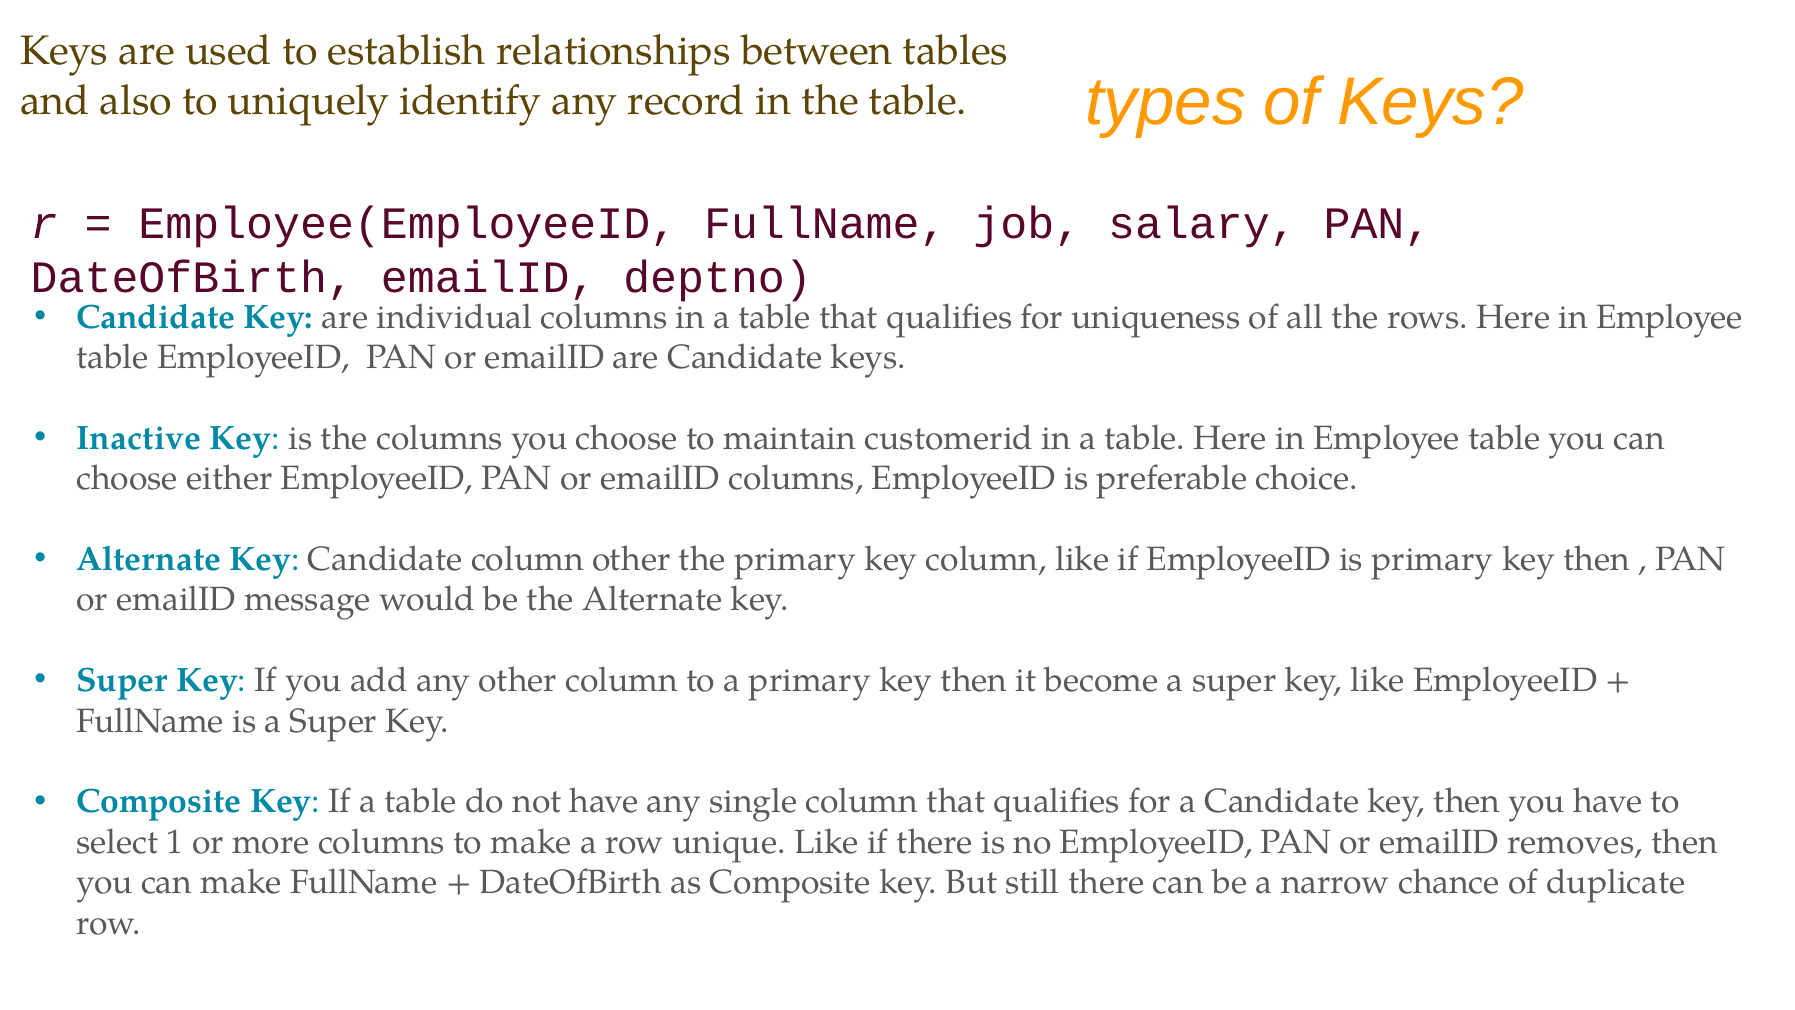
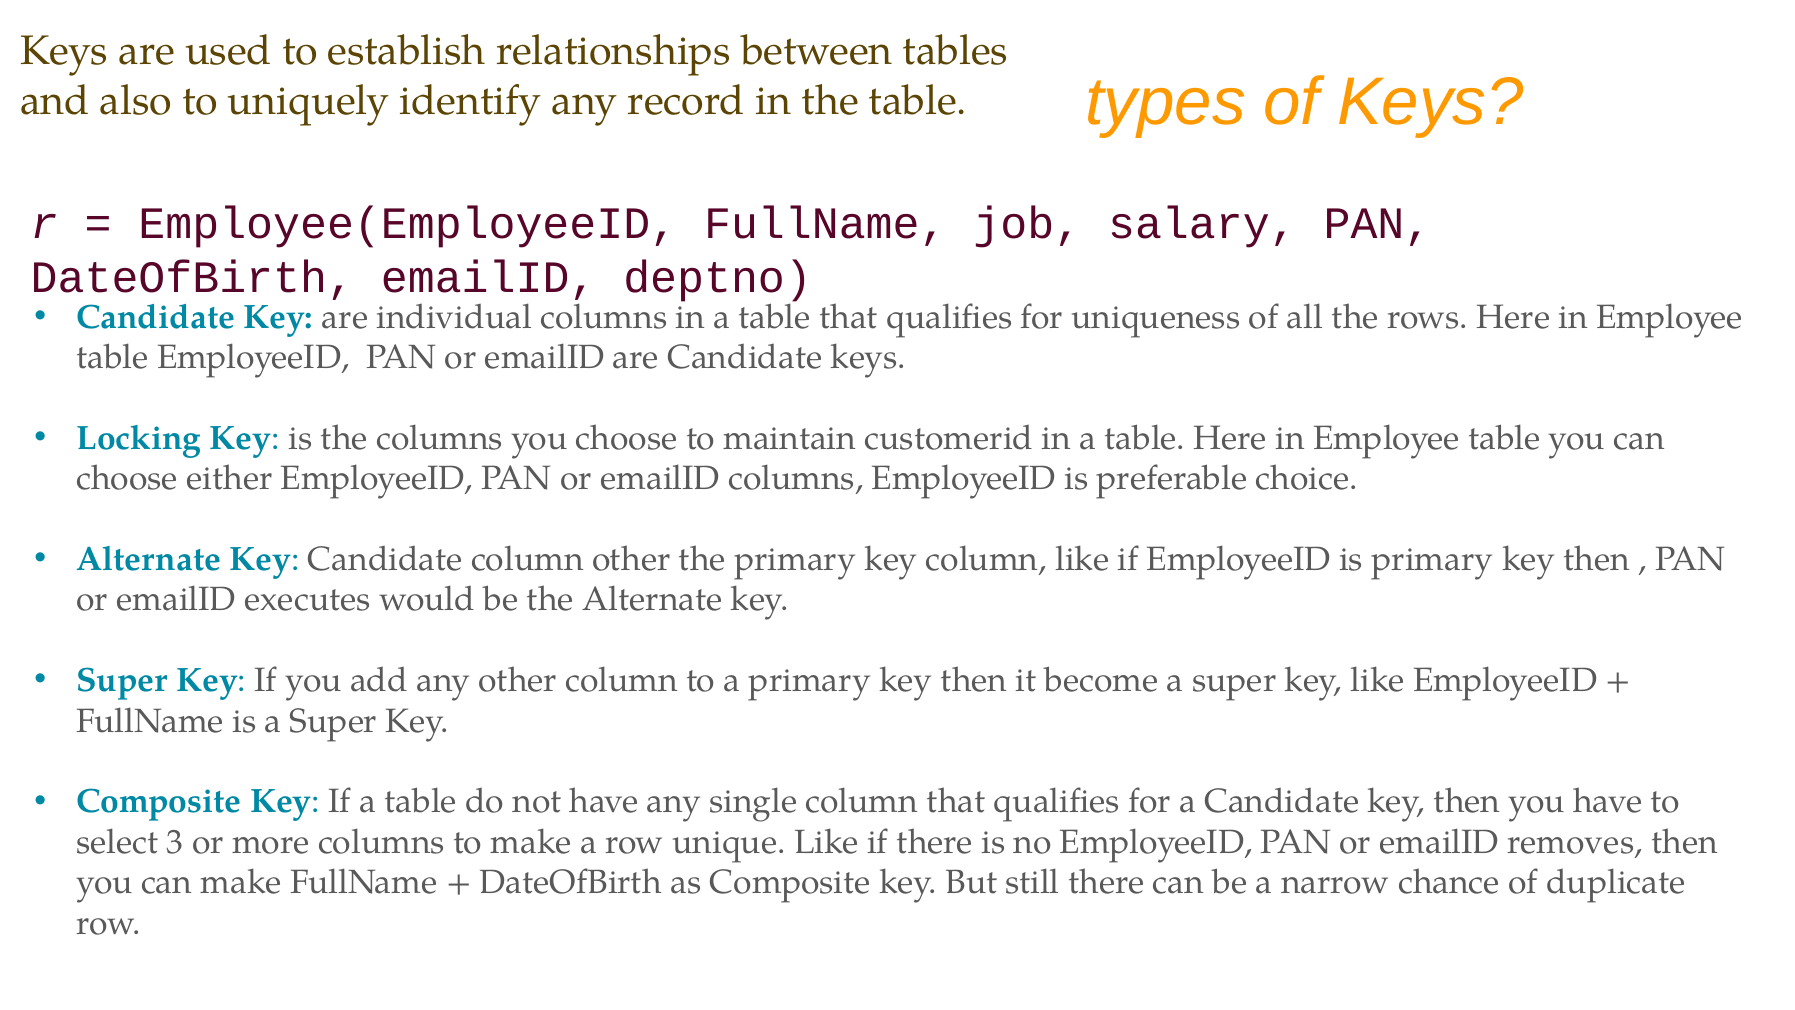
Inactive: Inactive -> Locking
message: message -> executes
1: 1 -> 3
